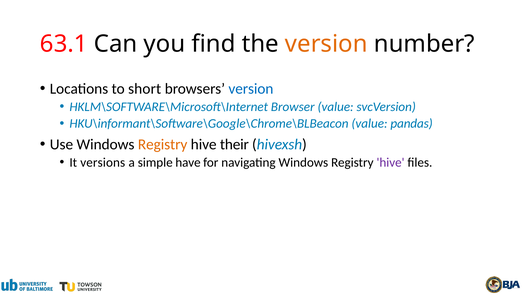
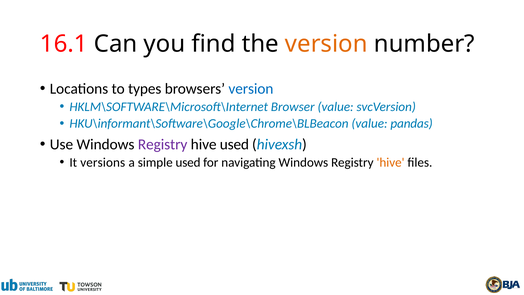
63.1: 63.1 -> 16.1
short: short -> types
Registry at (163, 144) colour: orange -> purple
hive their: their -> used
simple have: have -> used
hive at (391, 162) colour: purple -> orange
